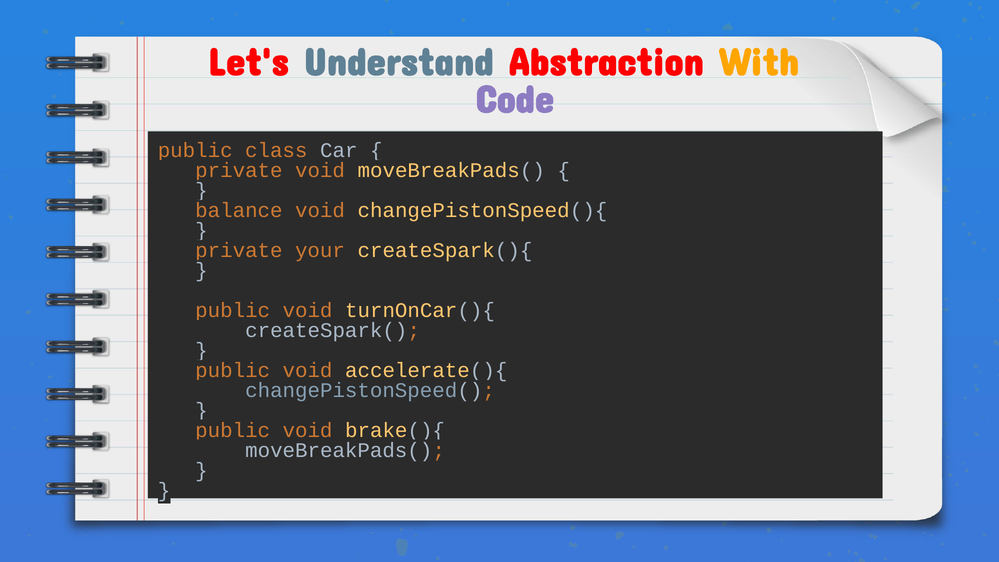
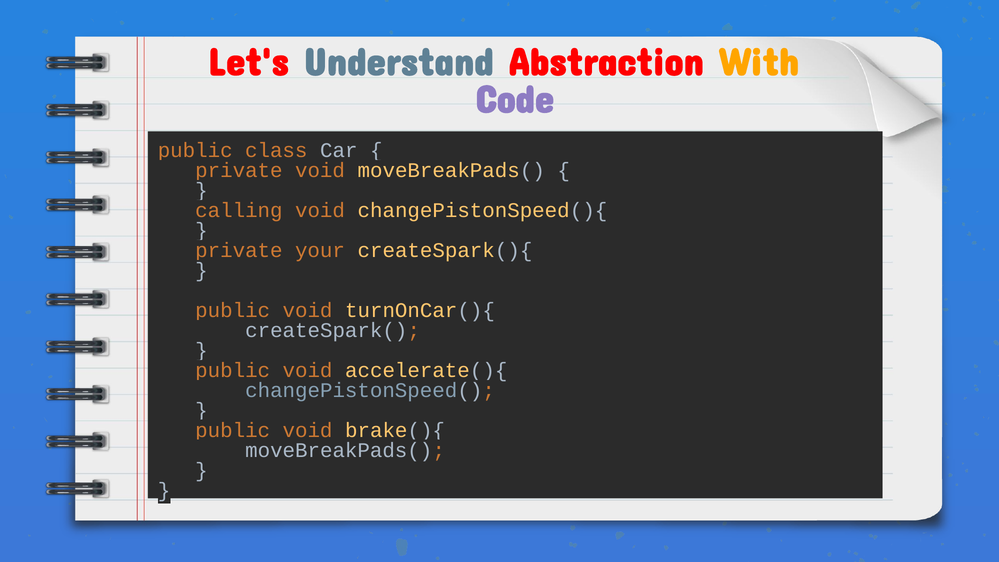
balance: balance -> calling
